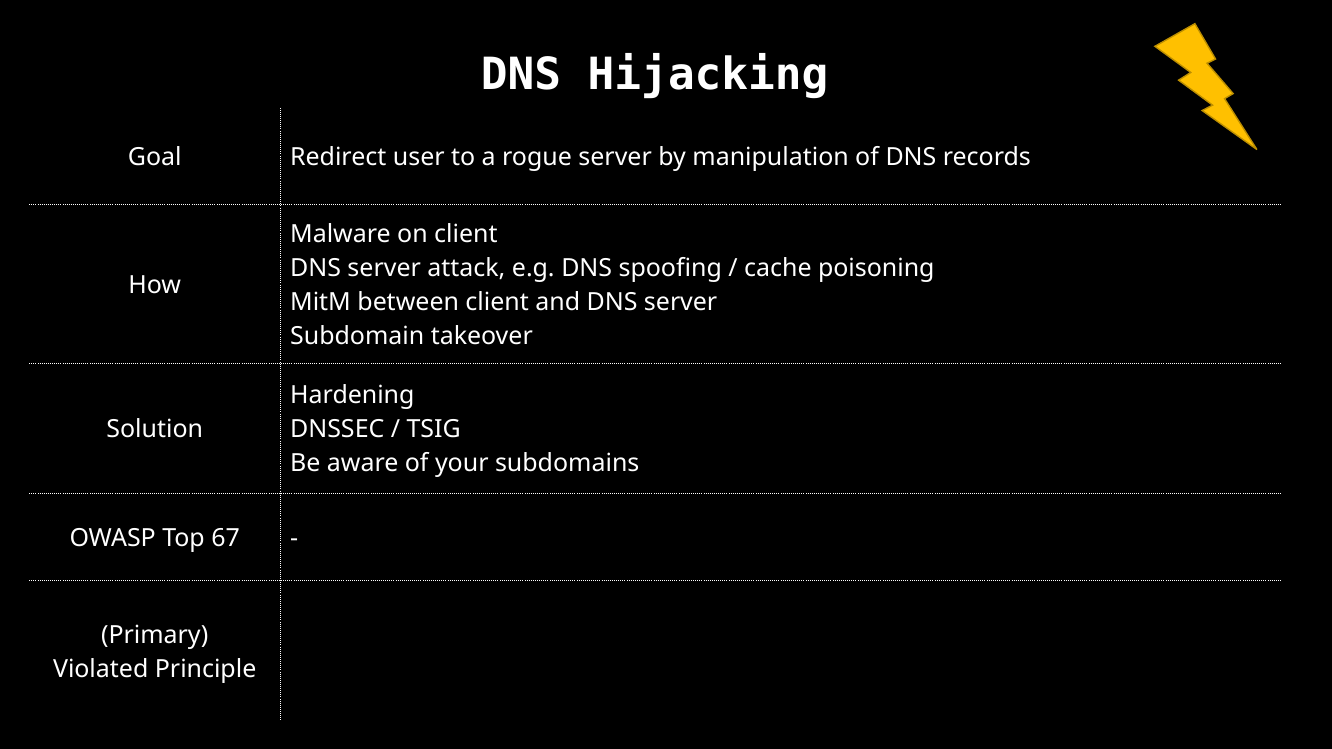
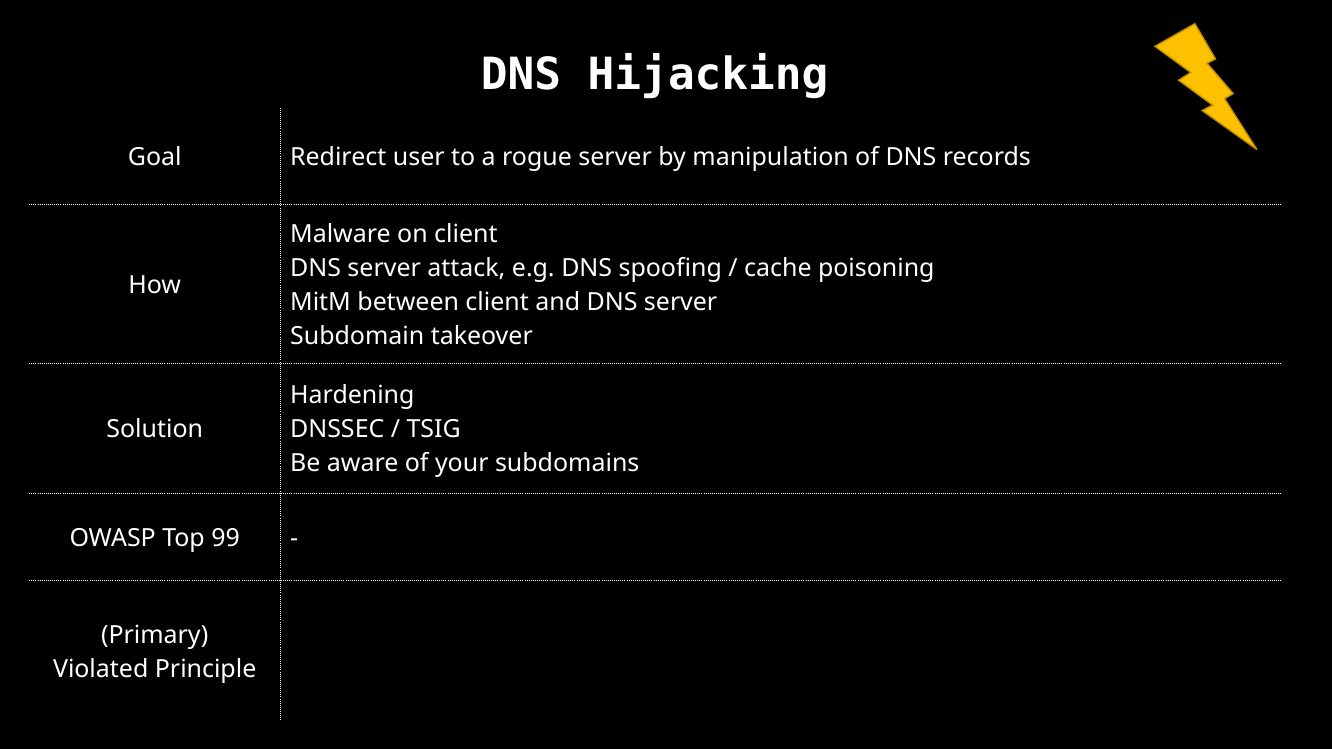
67: 67 -> 99
